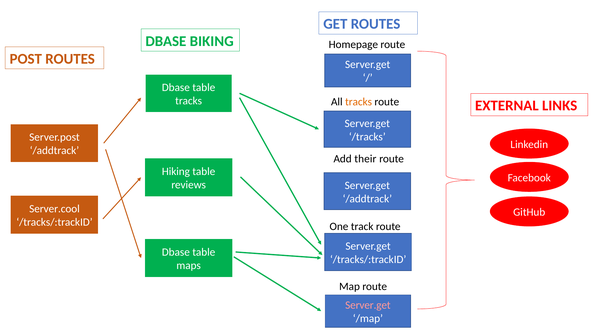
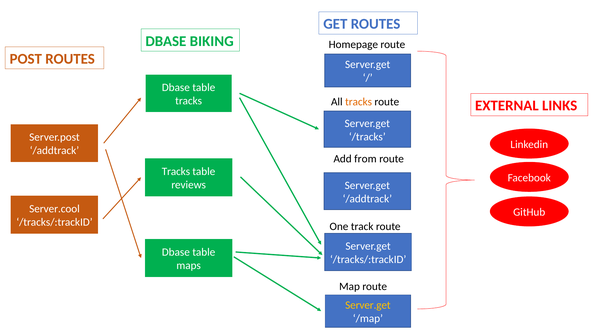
their: their -> from
Hiking at (176, 172): Hiking -> Tracks
Server.get at (368, 305) colour: pink -> yellow
